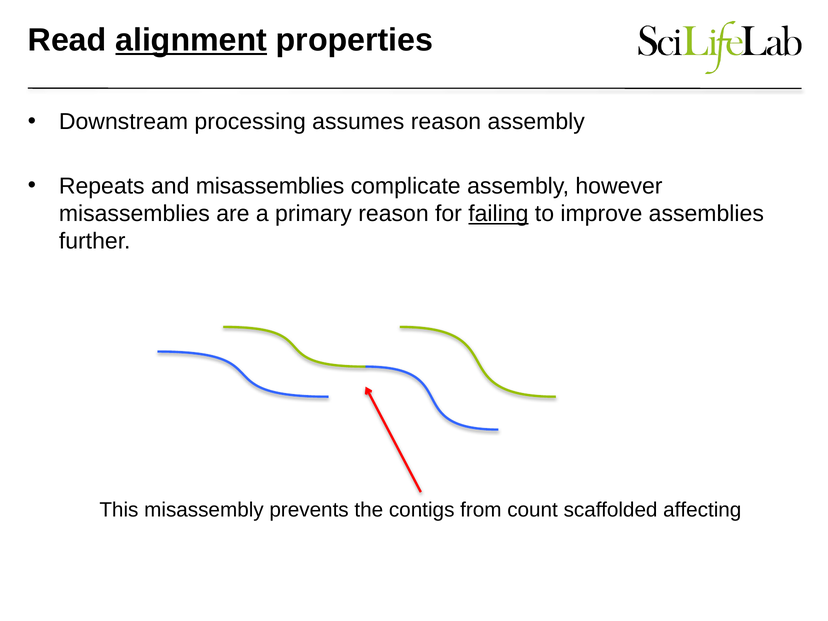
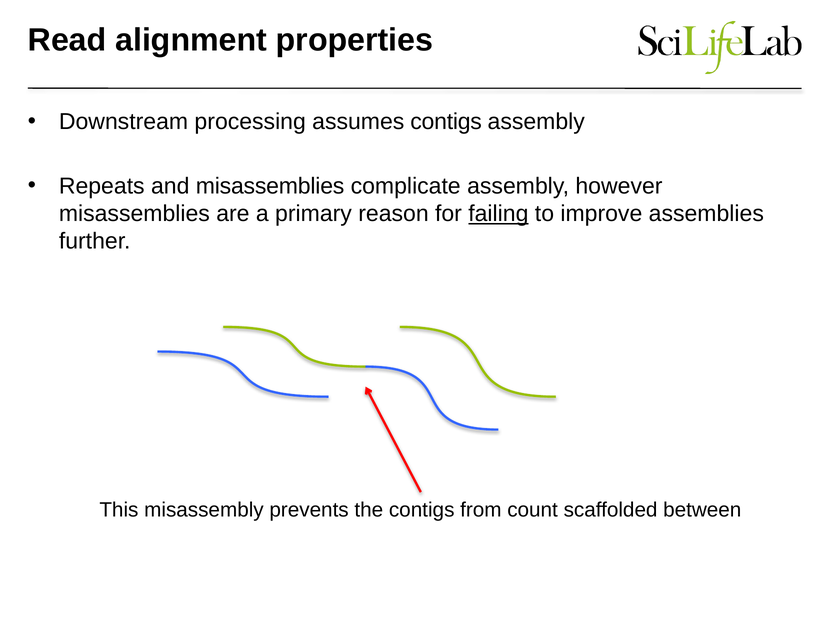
alignment underline: present -> none
assumes reason: reason -> contigs
affecting: affecting -> between
